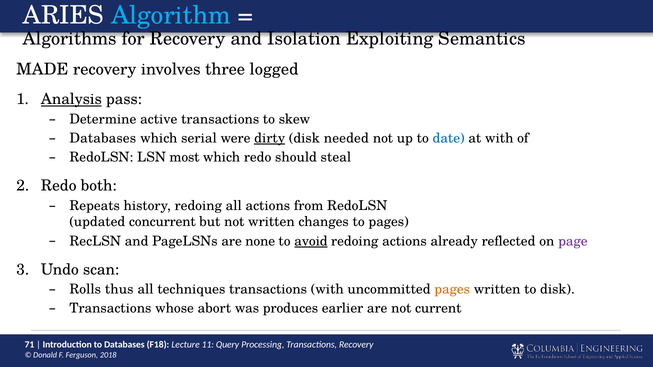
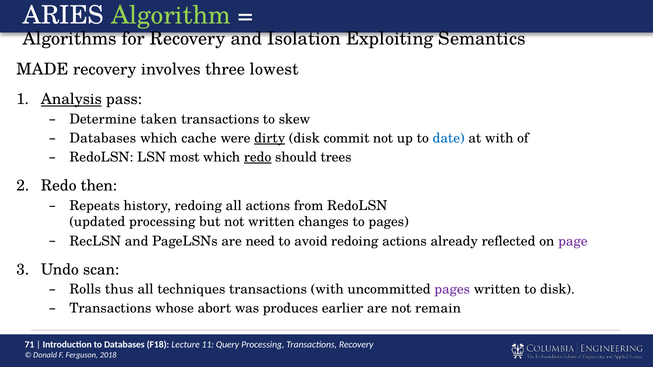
Algorithm colour: light blue -> light green
logged: logged -> lowest
active: active -> taken
serial: serial -> cache
needed: needed -> commit
redo at (258, 157) underline: none -> present
steal: steal -> trees
both: both -> then
updated concurrent: concurrent -> processing
none: none -> need
avoid underline: present -> none
pages at (452, 290) colour: orange -> purple
current: current -> remain
